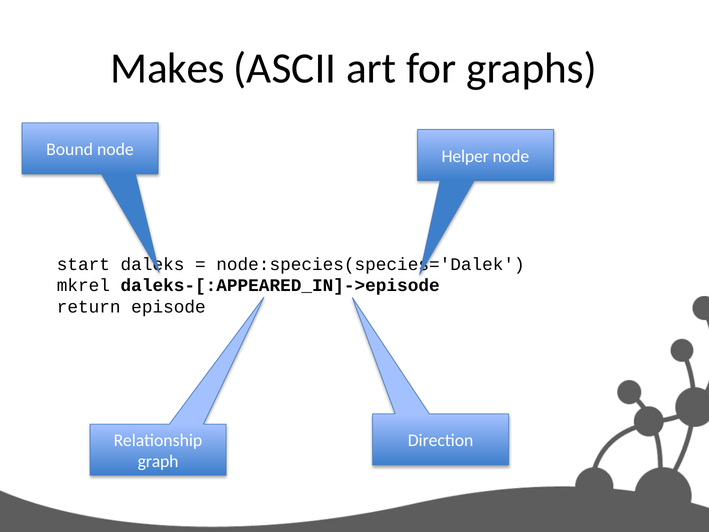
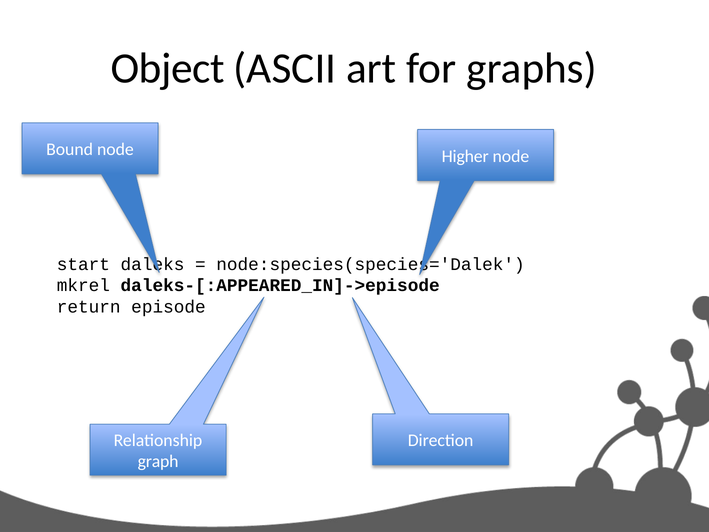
Makes: Makes -> Object
Helper: Helper -> Higher
